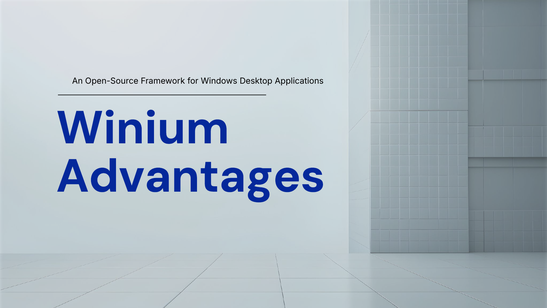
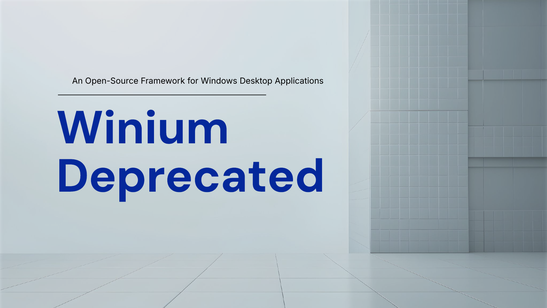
Advantages: Advantages -> Deprecated
